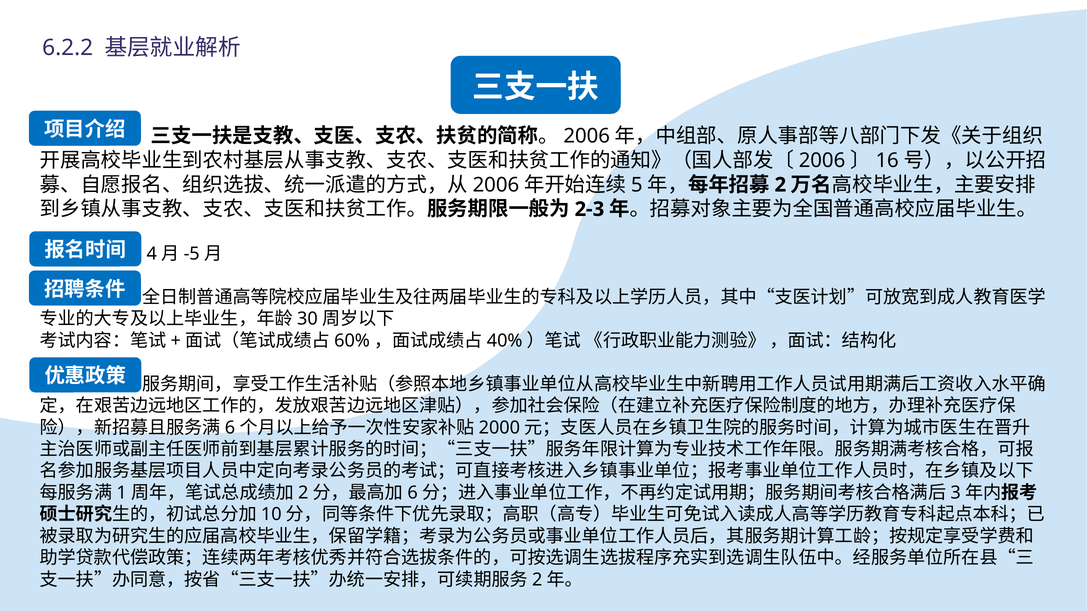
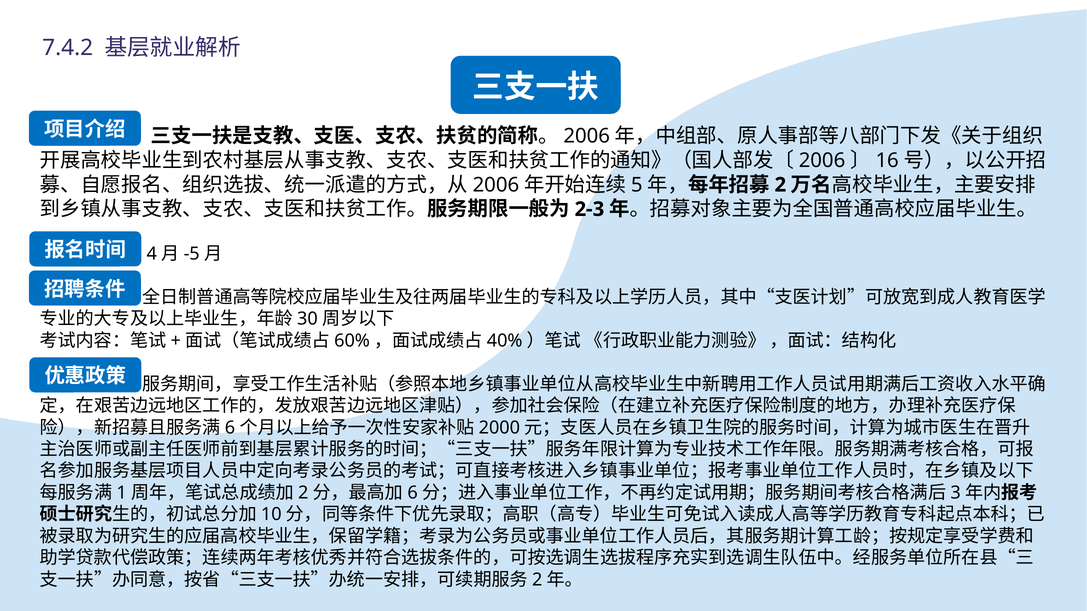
6.2.2: 6.2.2 -> 7.4.2
